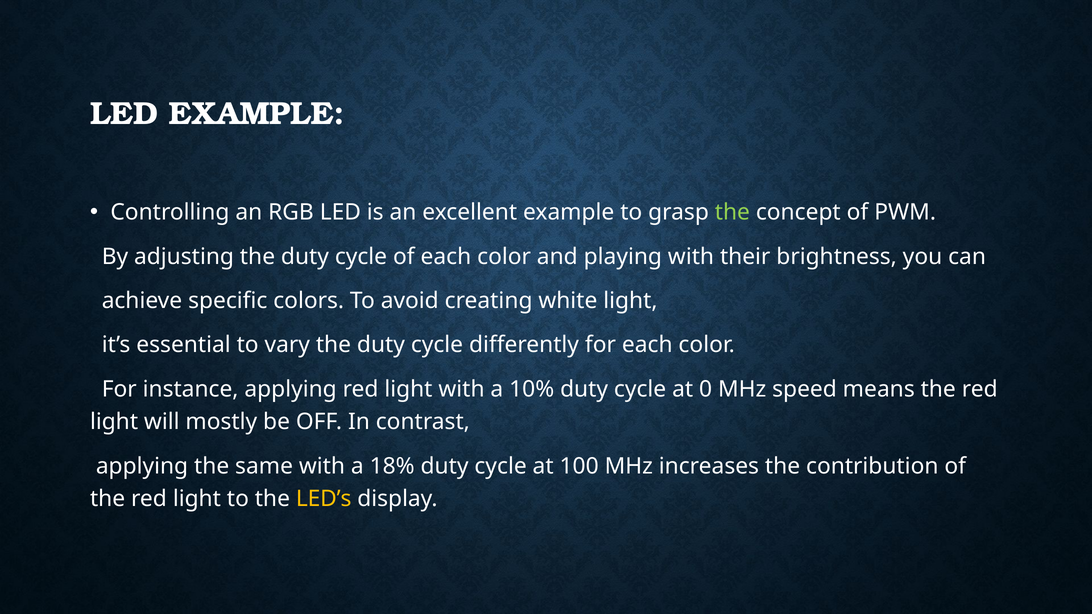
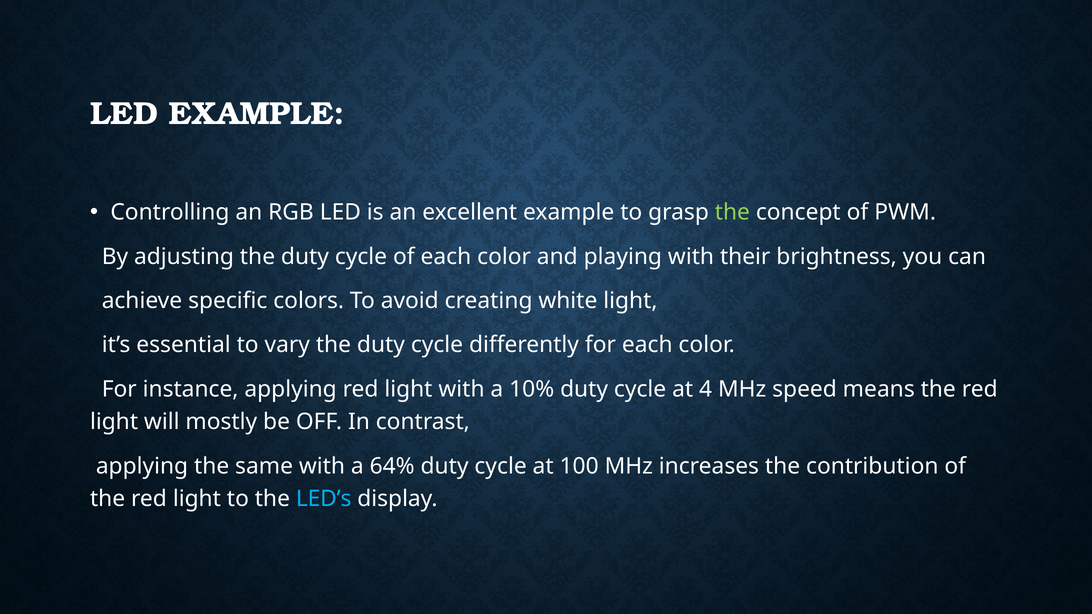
0: 0 -> 4
18%: 18% -> 64%
LED’s colour: yellow -> light blue
